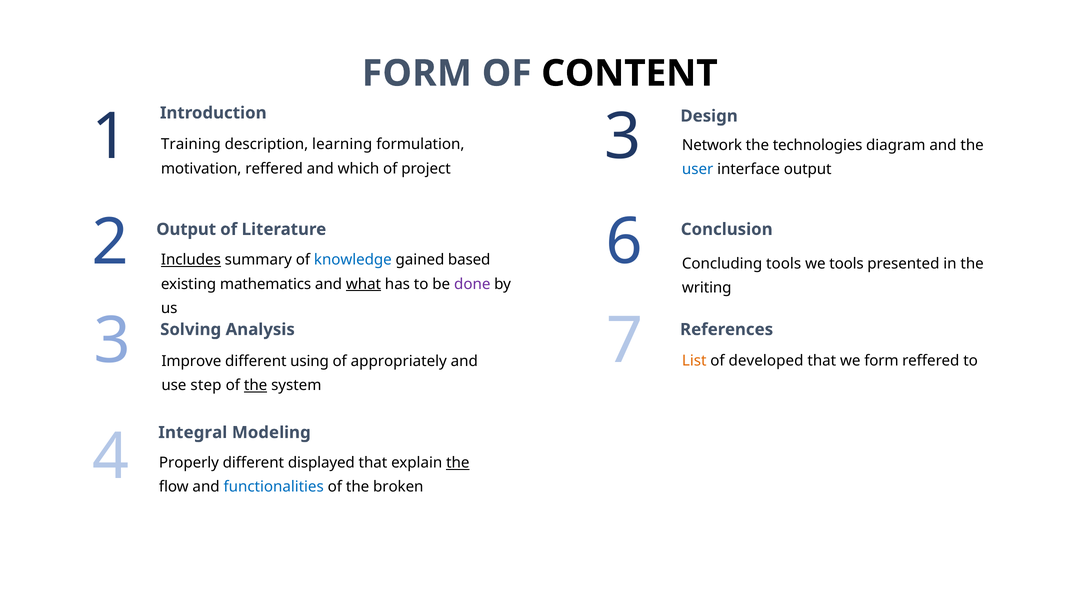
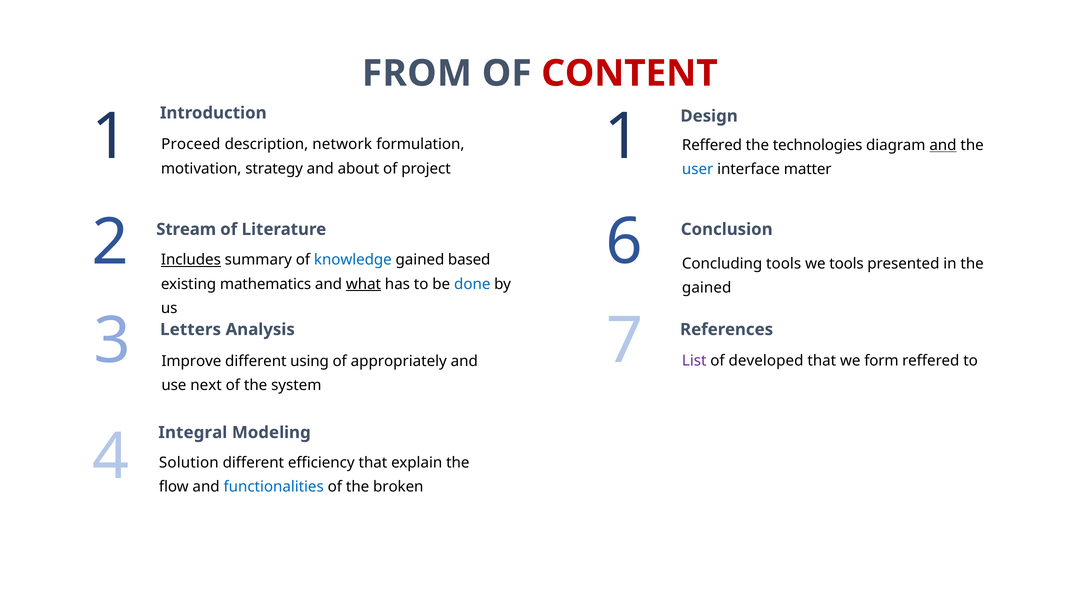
FORM at (417, 73): FORM -> FROM
CONTENT colour: black -> red
1 3: 3 -> 1
Training: Training -> Proceed
learning: learning -> network
Network at (712, 145): Network -> Reffered
and at (943, 145) underline: none -> present
motivation reffered: reffered -> strategy
which: which -> about
interface output: output -> matter
Output at (186, 229): Output -> Stream
done colour: purple -> blue
writing at (707, 288): writing -> gained
Solving: Solving -> Letters
List colour: orange -> purple
step: step -> next
the at (256, 385) underline: present -> none
Properly: Properly -> Solution
displayed: displayed -> efficiency
the at (458, 463) underline: present -> none
